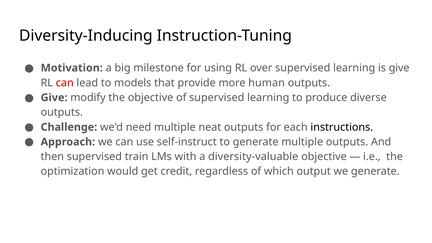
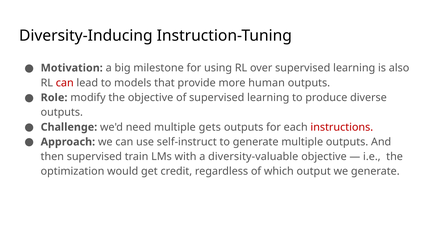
is give: give -> also
Give at (54, 98): Give -> Role
neat: neat -> gets
instructions colour: black -> red
